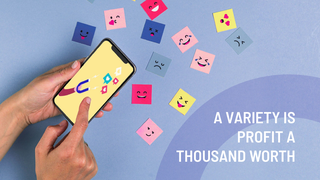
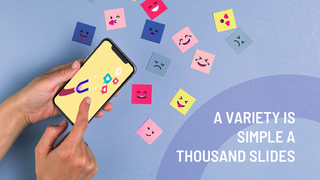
PROFIT: PROFIT -> SIMPLE
WORTH: WORTH -> SLIDES
